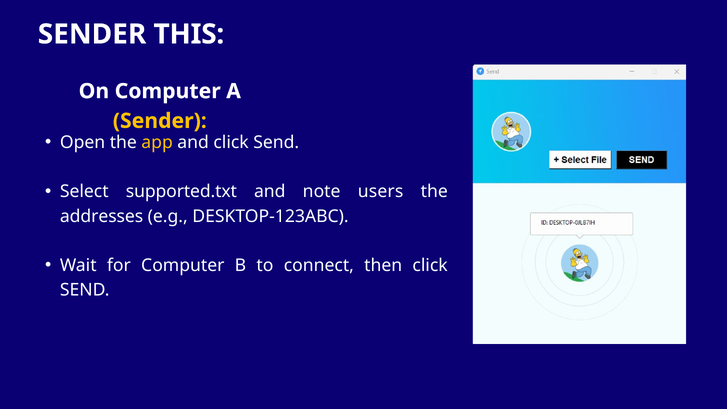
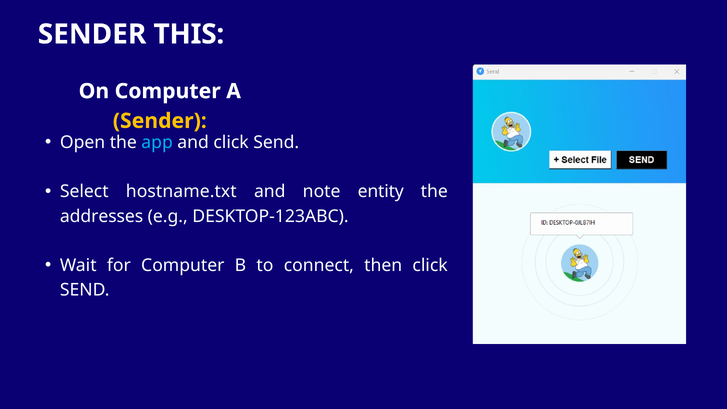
app colour: yellow -> light blue
supported.txt: supported.txt -> hostname.txt
users: users -> entity
